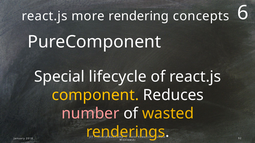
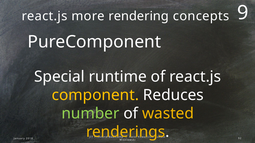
6: 6 -> 9
lifecycle: lifecycle -> runtime
number colour: pink -> light green
